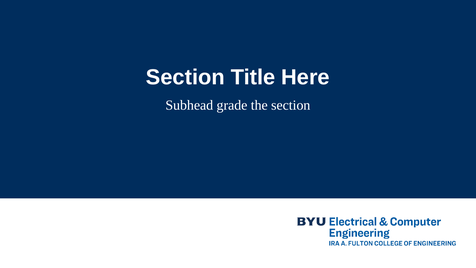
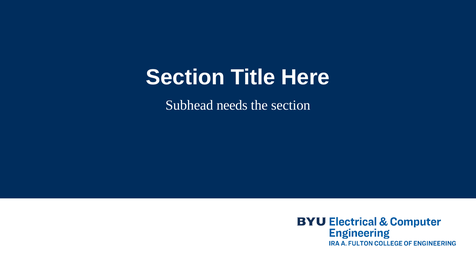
grade: grade -> needs
